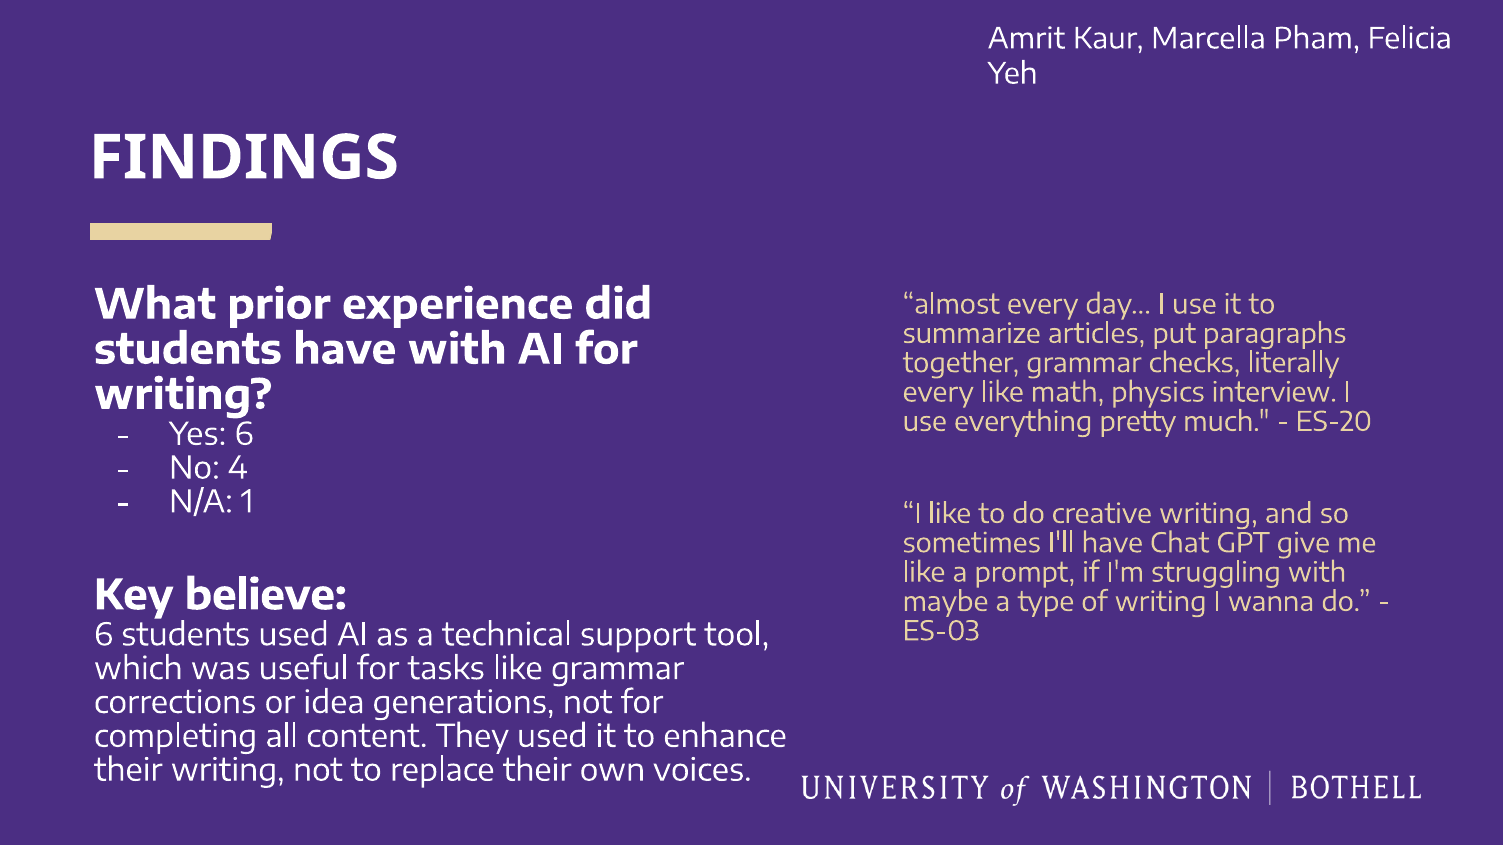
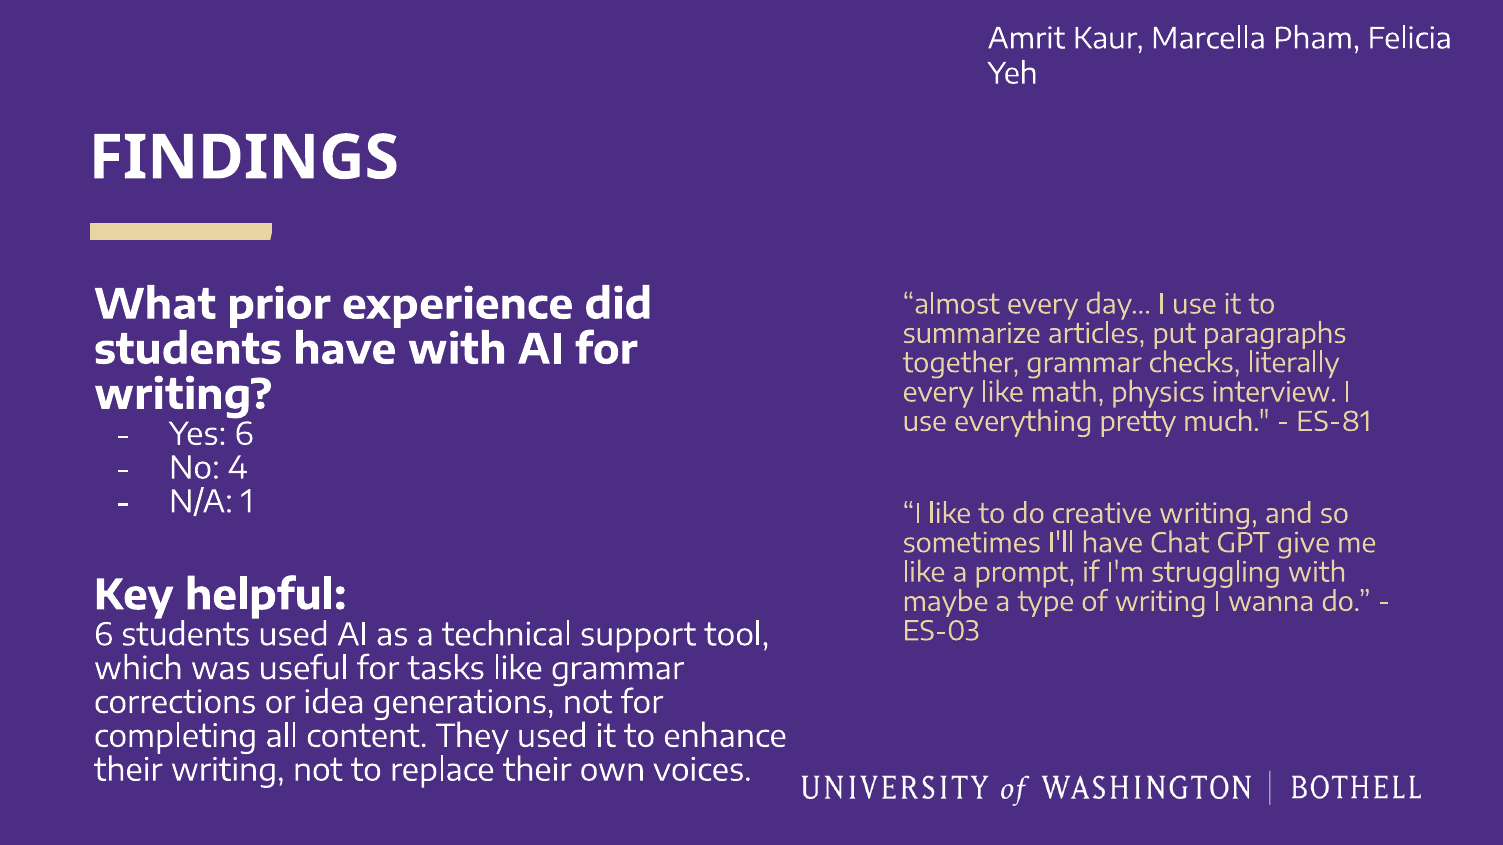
ES-20: ES-20 -> ES-81
believe: believe -> helpful
